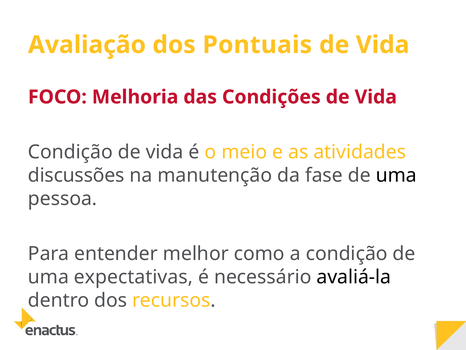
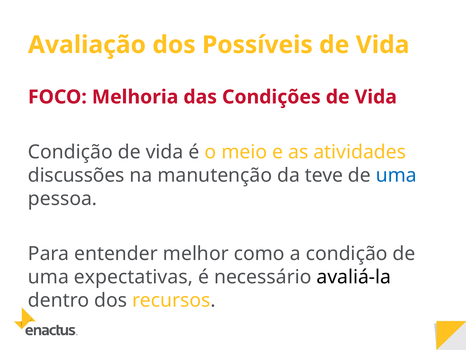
Pontuais: Pontuais -> Possíveis
fase: fase -> teve
uma at (396, 175) colour: black -> blue
